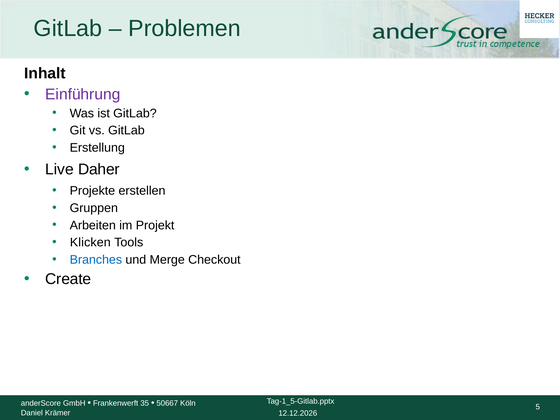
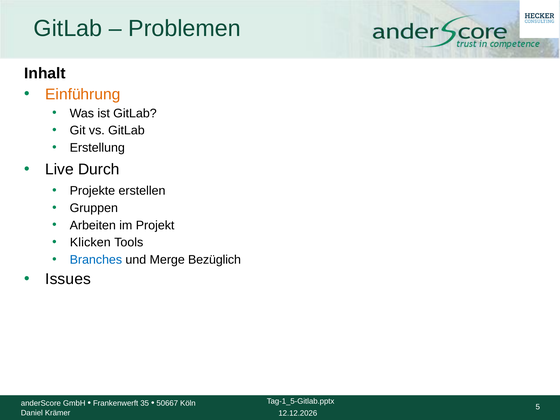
Einführung colour: purple -> orange
Daher: Daher -> Durch
Checkout: Checkout -> Bezüglich
Create: Create -> Issues
